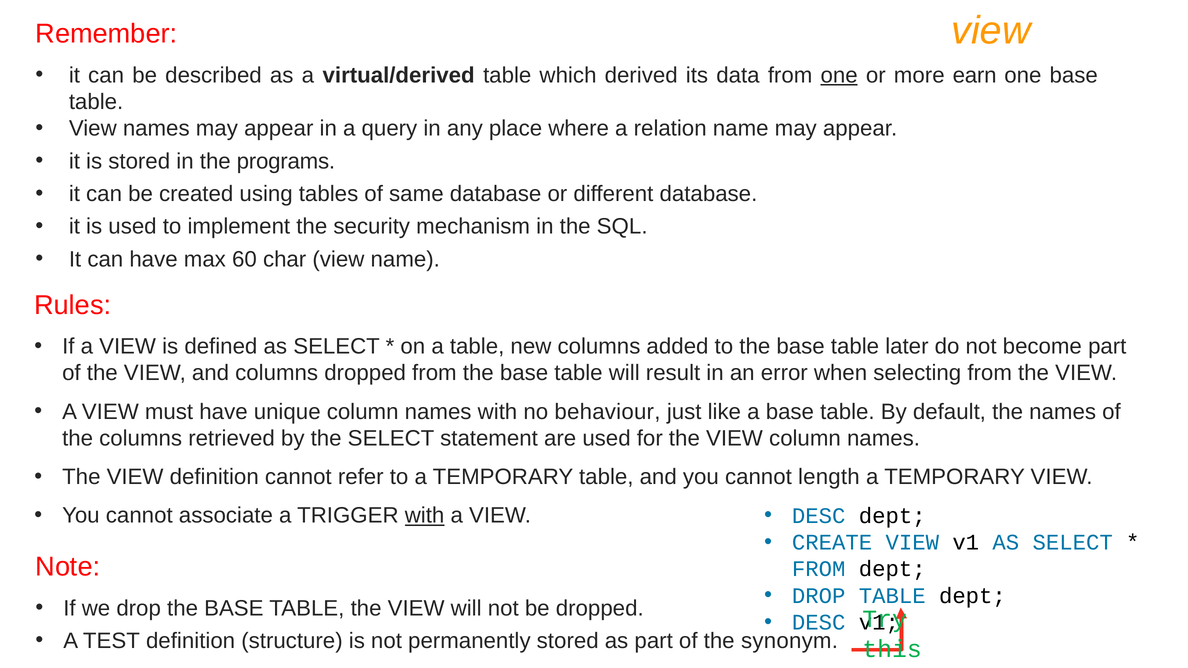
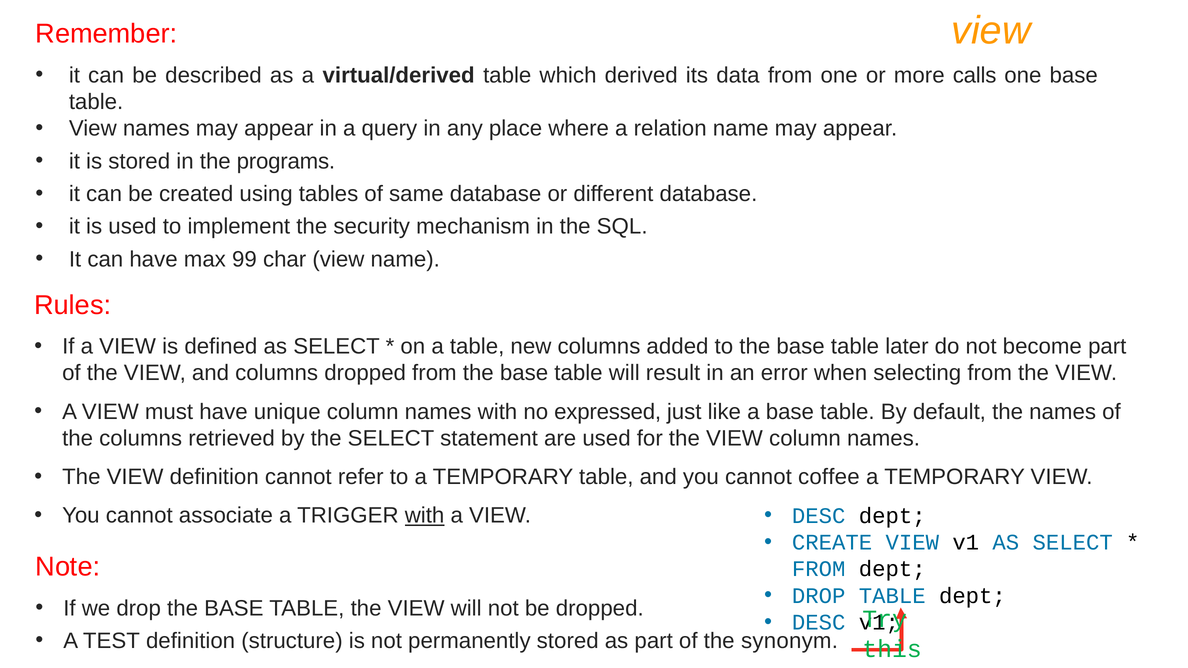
one at (839, 75) underline: present -> none
earn: earn -> calls
60: 60 -> 99
behaviour: behaviour -> expressed
length: length -> coffee
